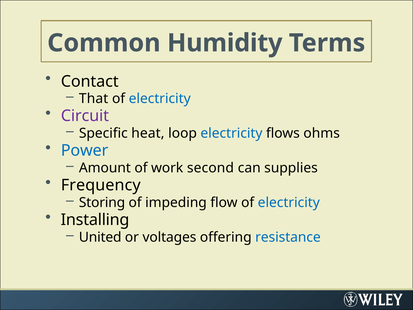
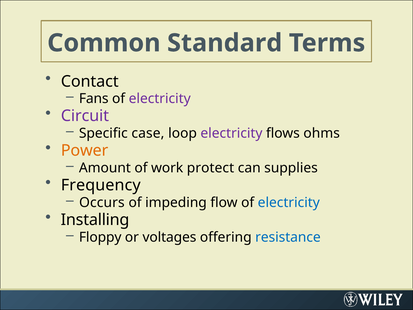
Humidity: Humidity -> Standard
That: That -> Fans
electricity at (160, 98) colour: blue -> purple
heat: heat -> case
electricity at (231, 133) colour: blue -> purple
Power colour: blue -> orange
second: second -> protect
Storing: Storing -> Occurs
United: United -> Floppy
